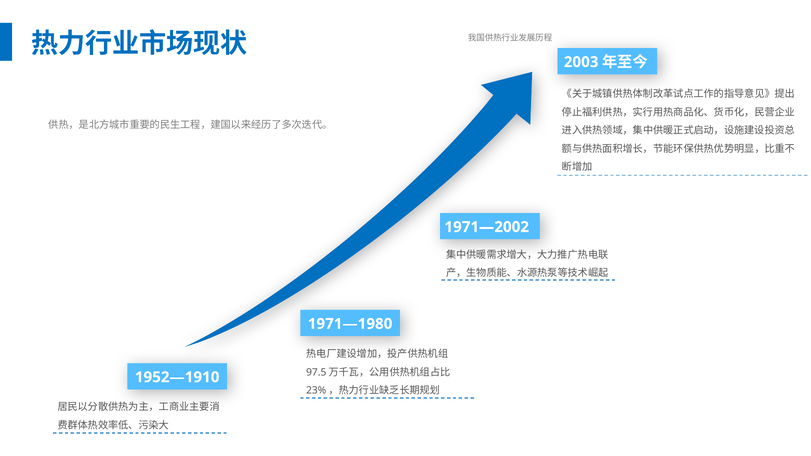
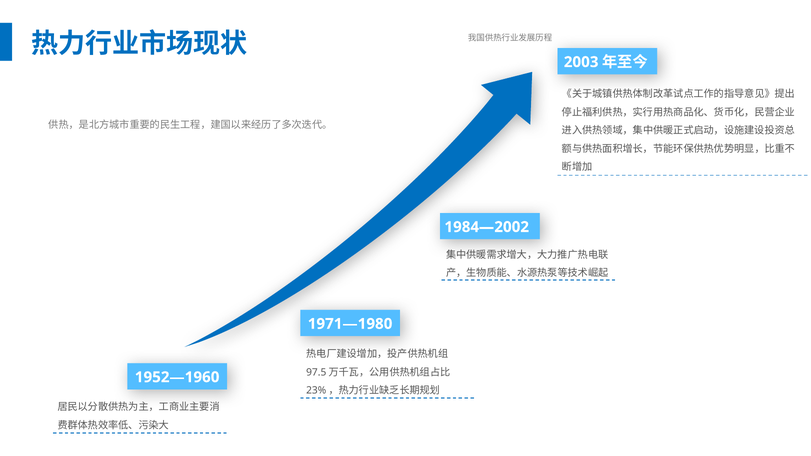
1971—2002: 1971—2002 -> 1984—2002
1952—1910: 1952—1910 -> 1952—1960
